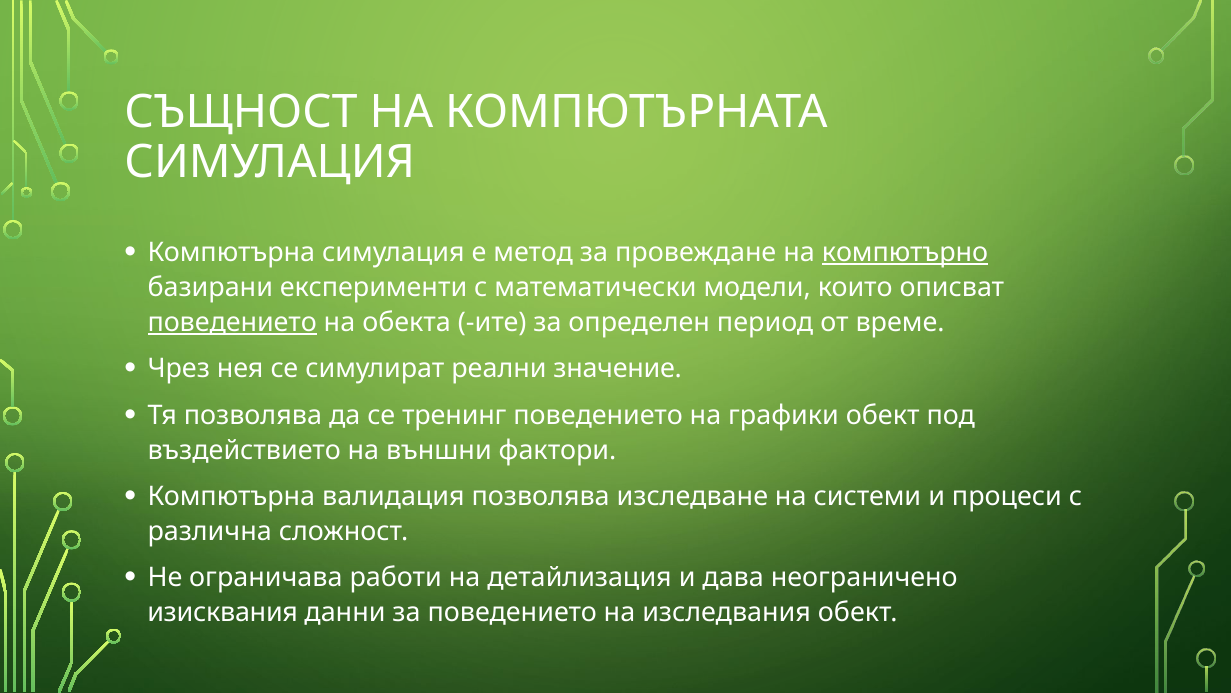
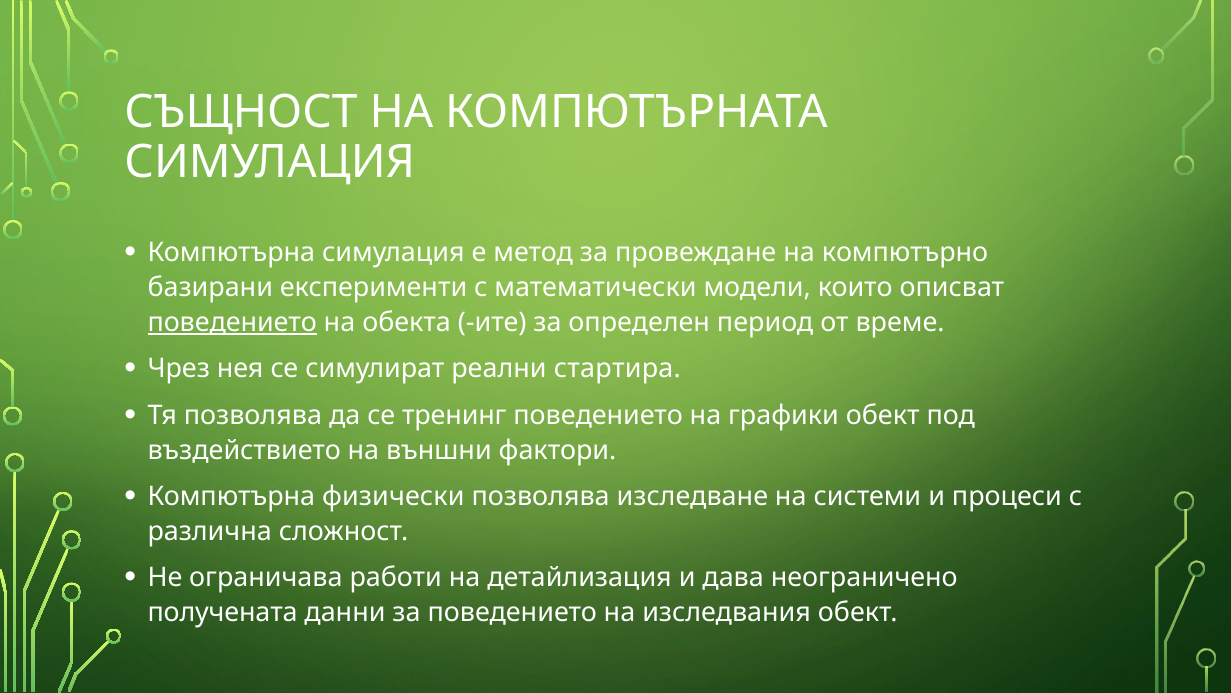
компютърно underline: present -> none
значение: значение -> стартира
валидация: валидация -> физически
изисквания: изисквания -> получената
